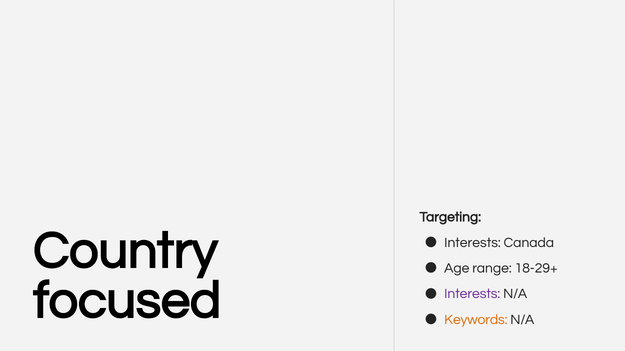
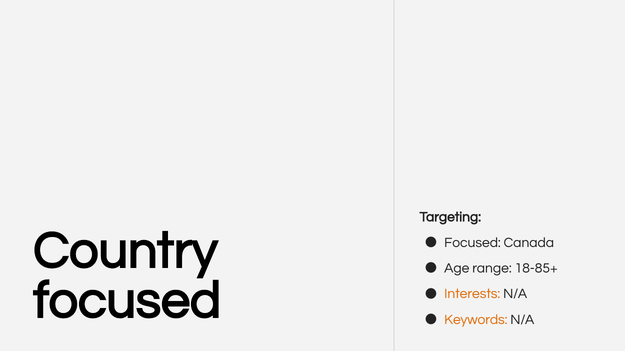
Interests at (473, 243): Interests -> Focused
18-29+: 18-29+ -> 18-85+
Interests at (472, 294) colour: purple -> orange
